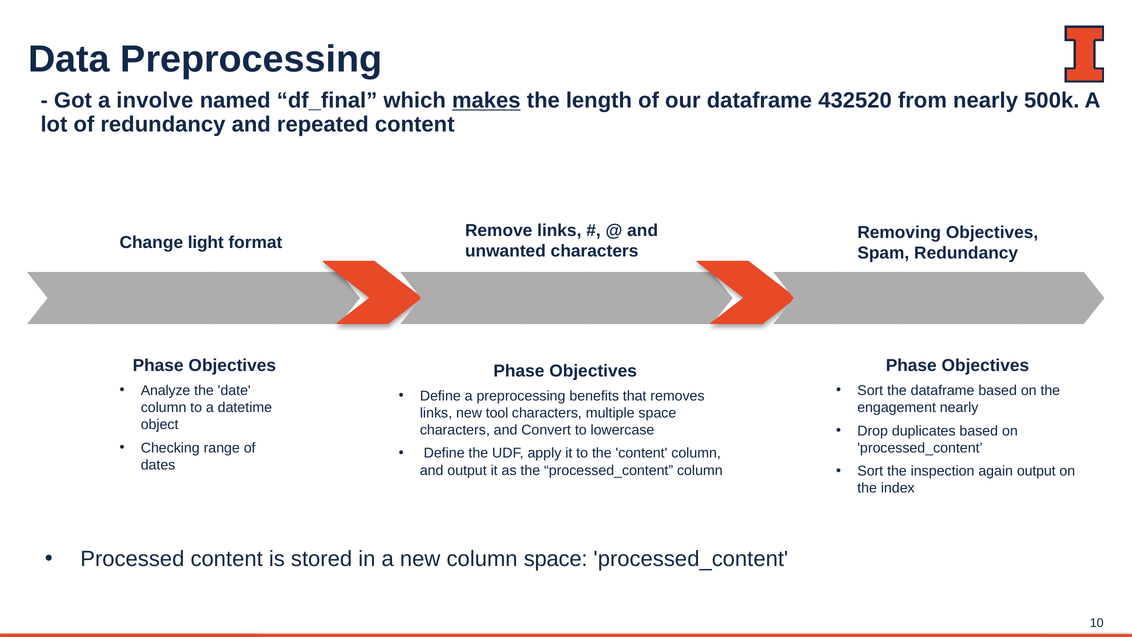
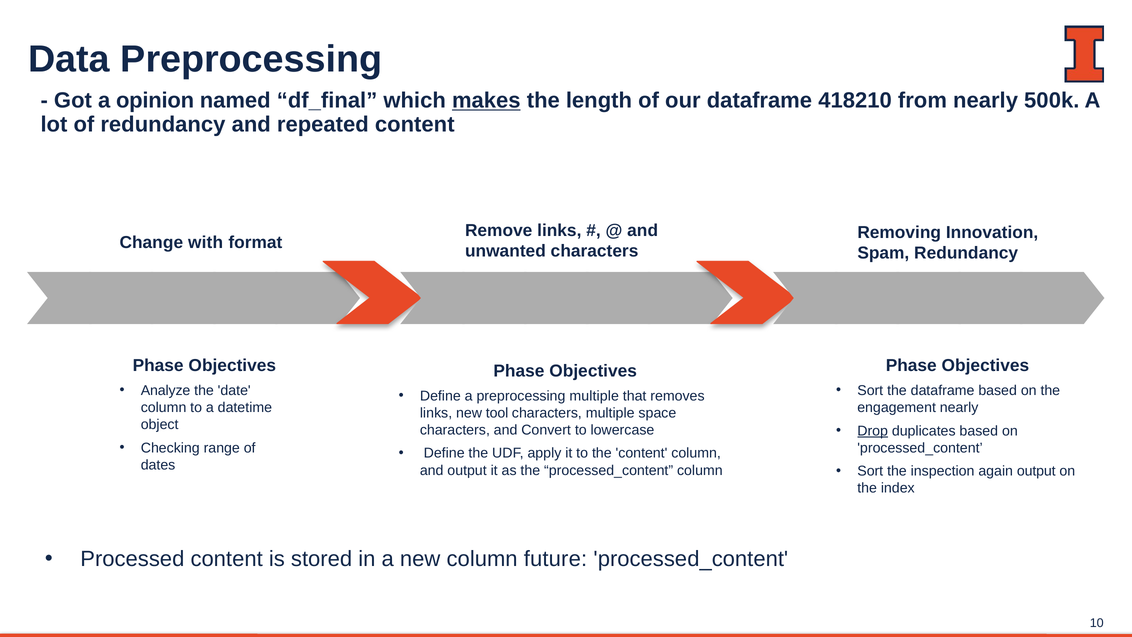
involve: involve -> opinion
432520: 432520 -> 418210
Removing Objectives: Objectives -> Innovation
light: light -> with
preprocessing benefits: benefits -> multiple
Drop underline: none -> present
column space: space -> future
